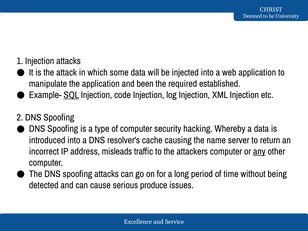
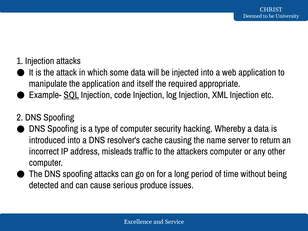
been: been -> itself
established: established -> appropriate
any underline: present -> none
